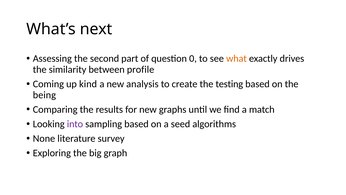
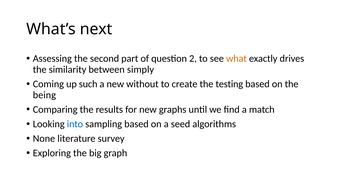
0: 0 -> 2
profile: profile -> simply
kind: kind -> such
analysis: analysis -> without
into colour: purple -> blue
